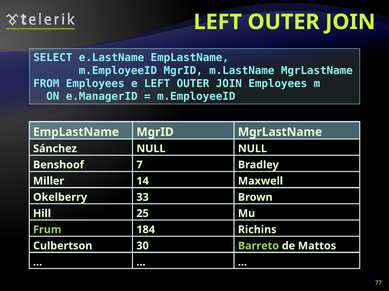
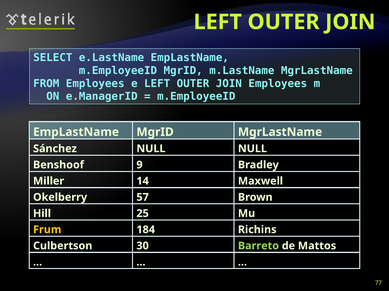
7: 7 -> 9
33: 33 -> 57
Frum colour: light green -> yellow
